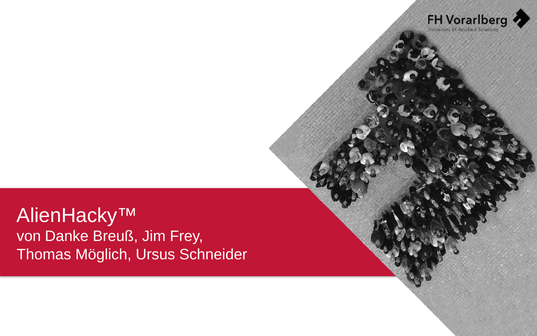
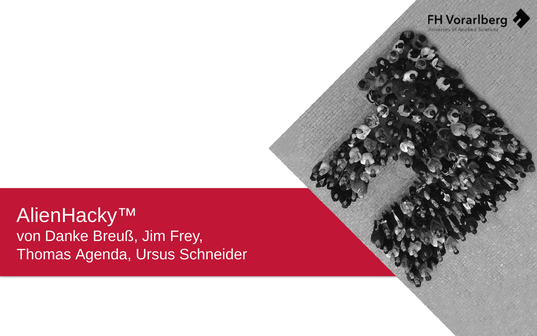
Möglich: Möglich -> Agenda
